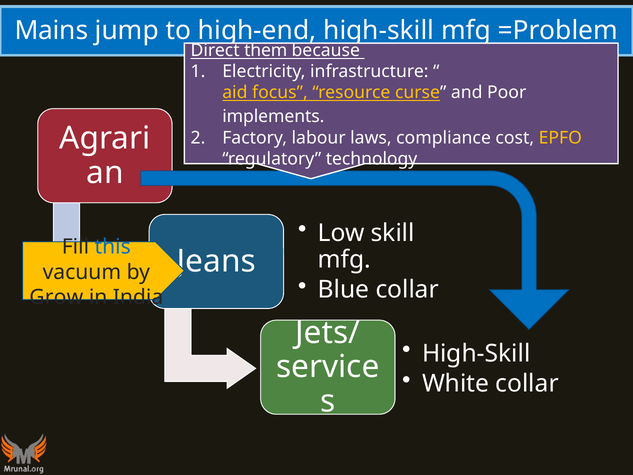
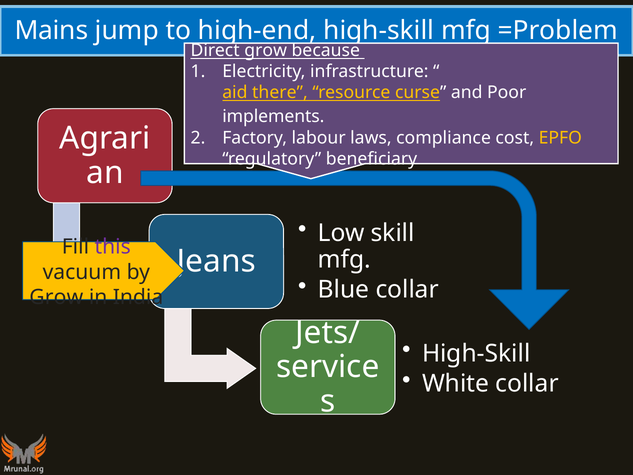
Direct them: them -> grow
focus: focus -> there
technology: technology -> beneficiary
this colour: blue -> purple
